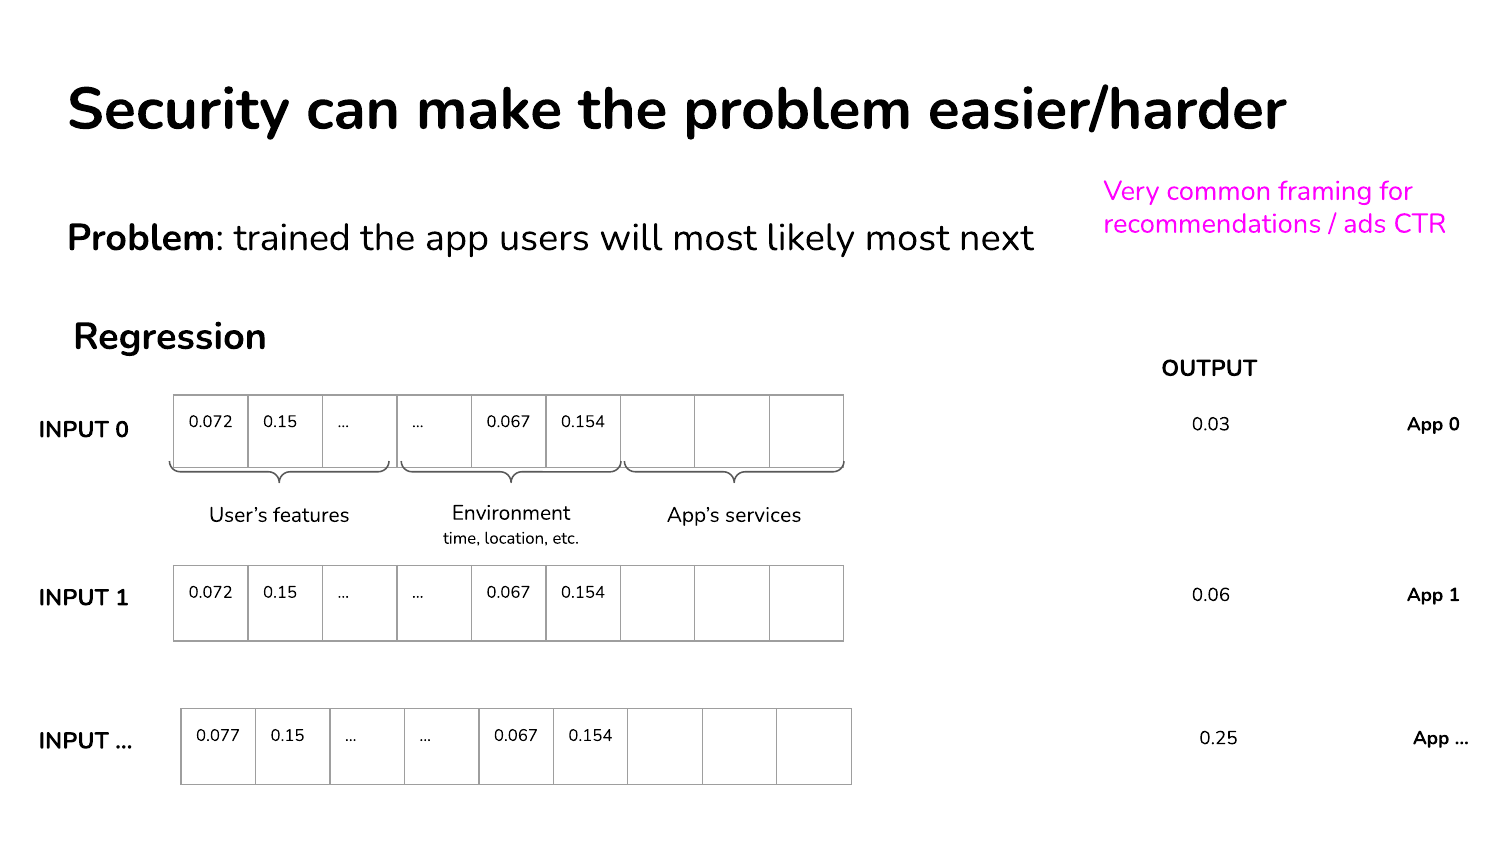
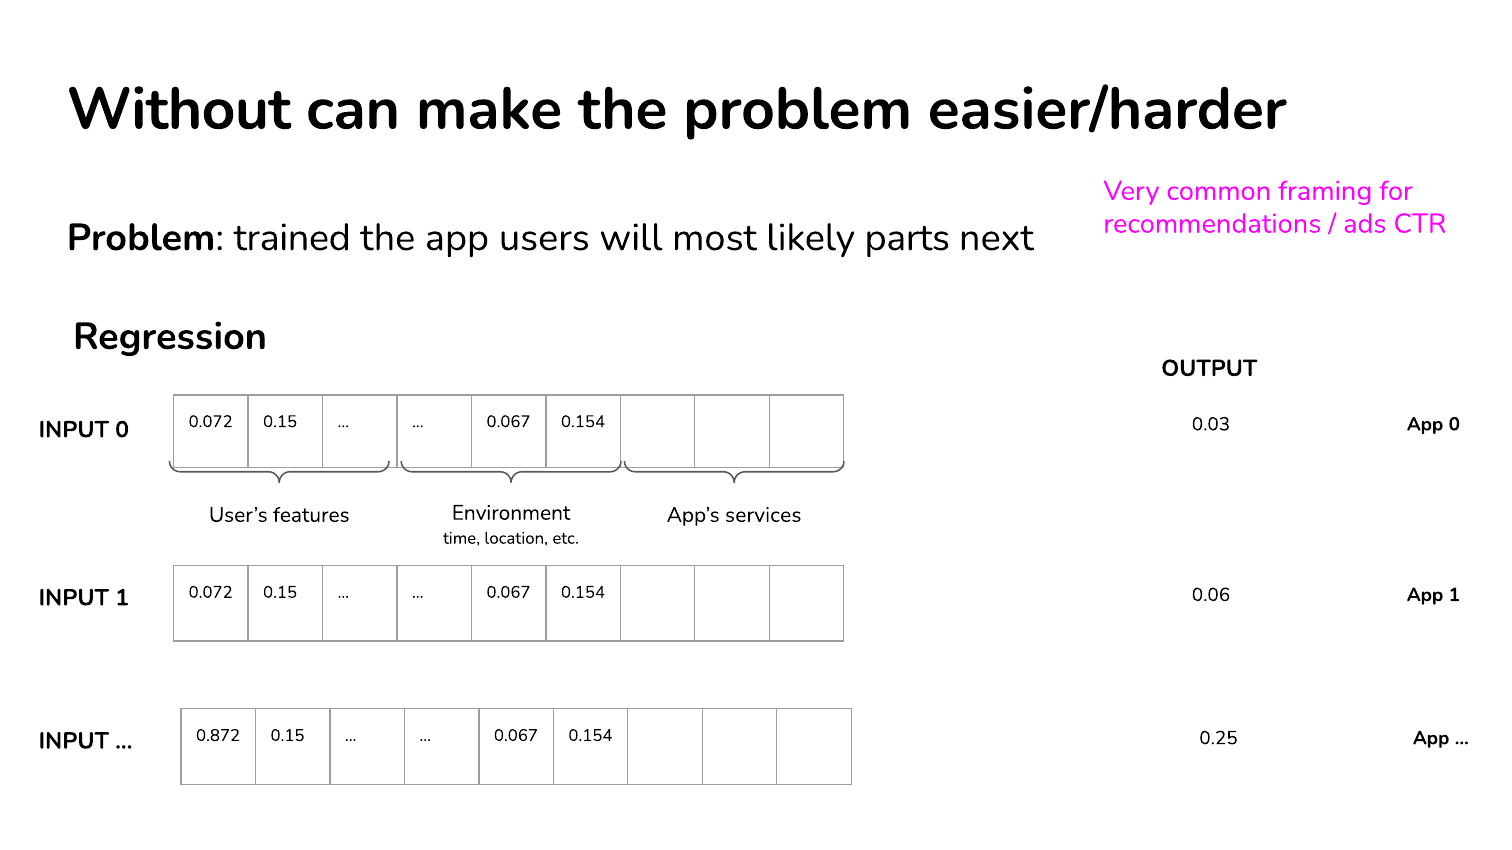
Security: Security -> Without
likely most: most -> parts
0.077: 0.077 -> 0.872
